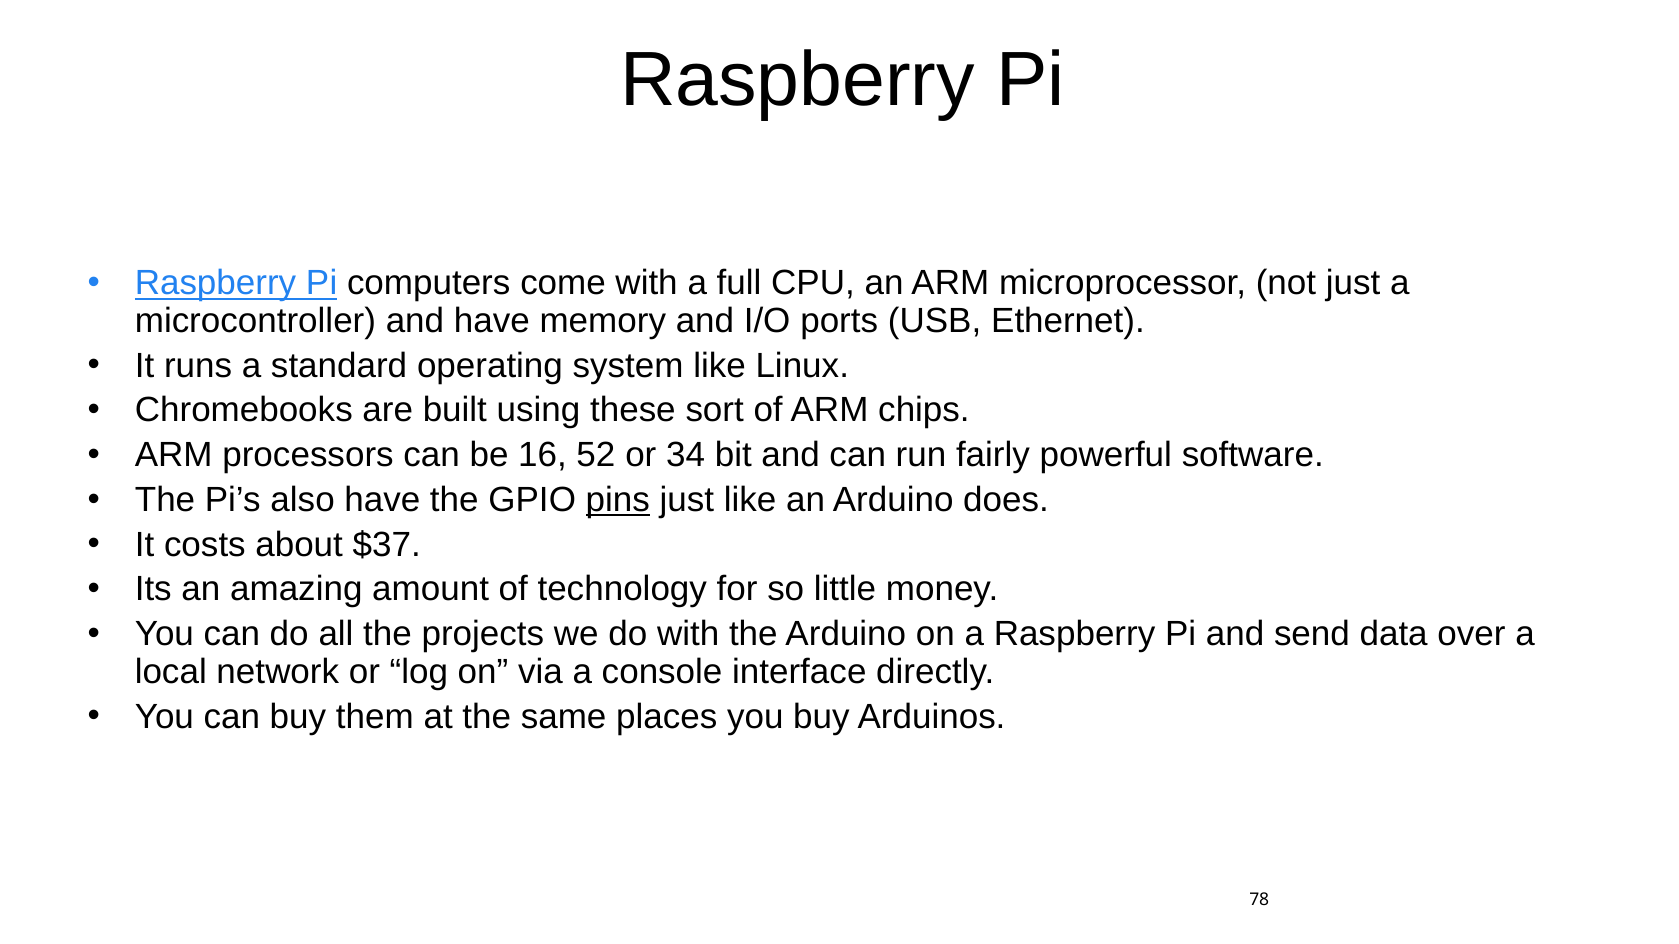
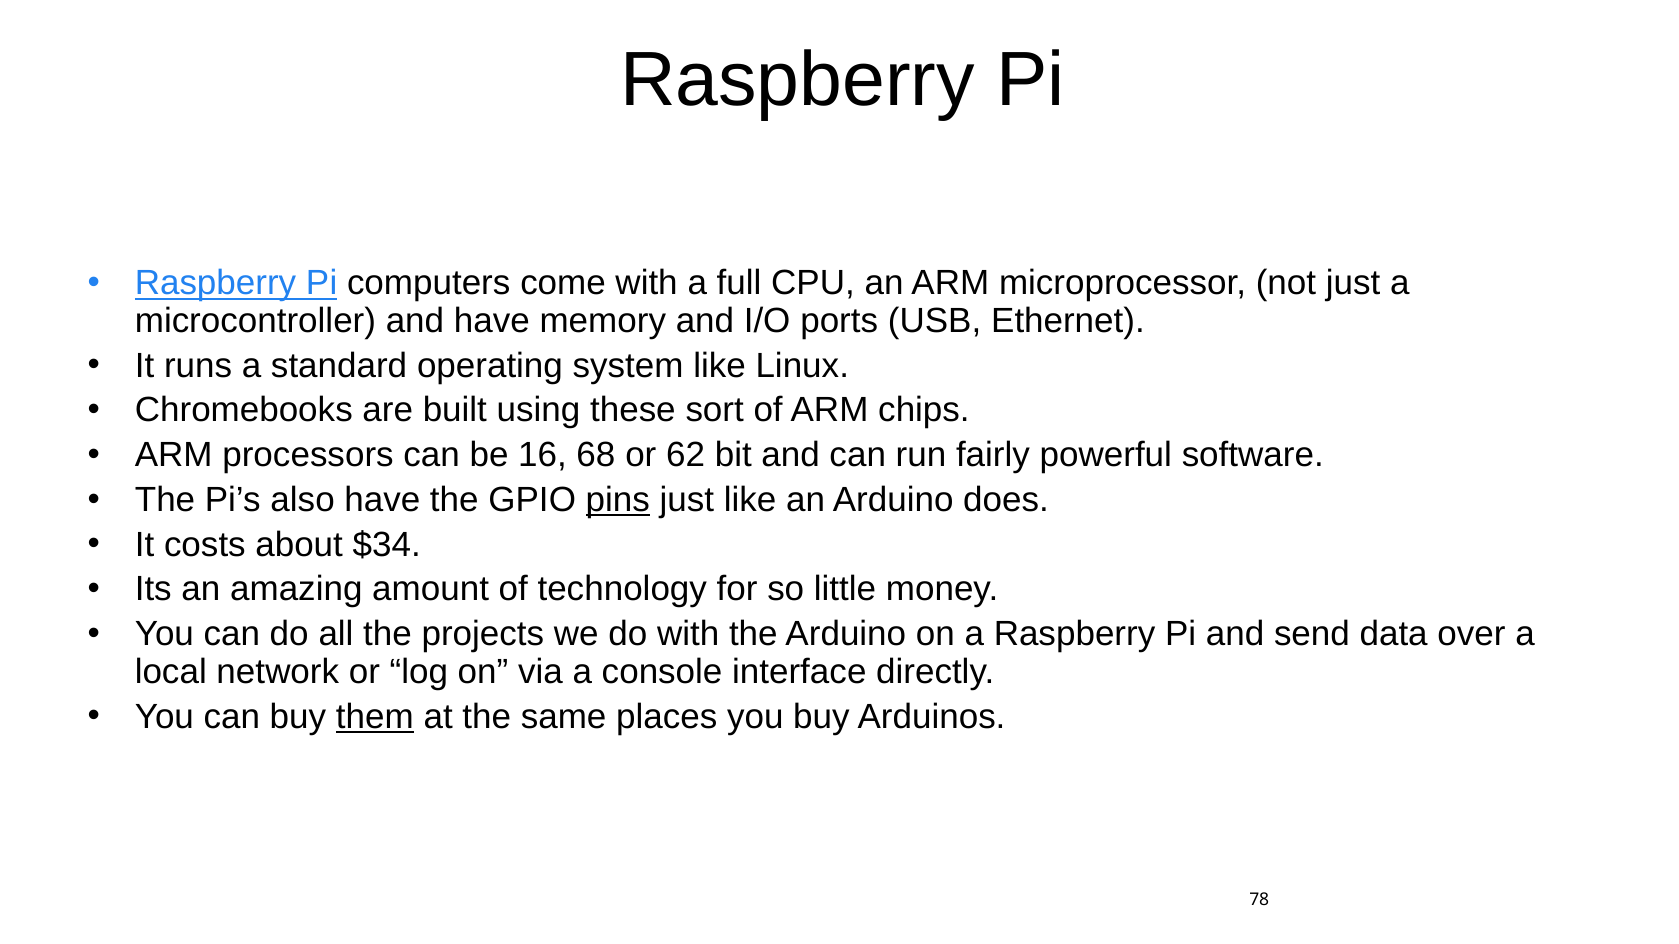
52: 52 -> 68
34: 34 -> 62
$37: $37 -> $34
them underline: none -> present
